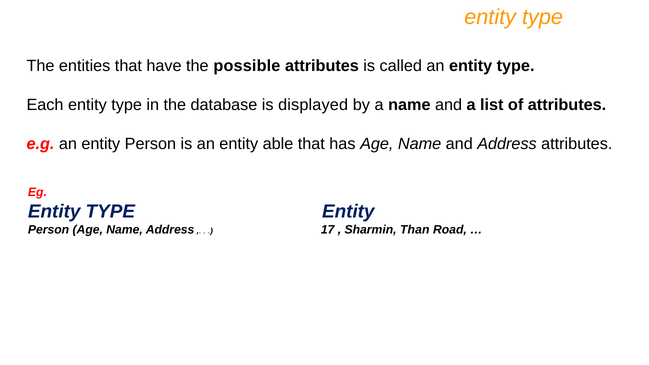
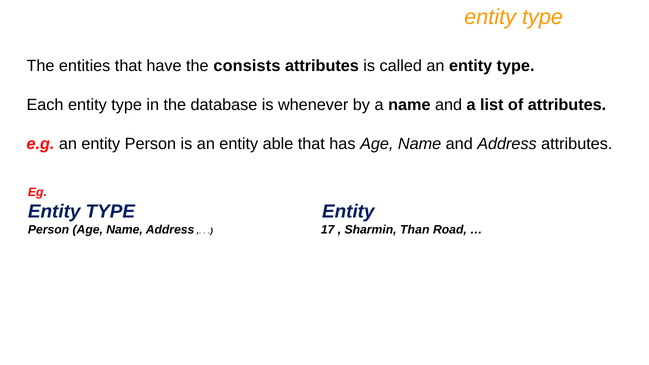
possible: possible -> consists
displayed: displayed -> whenever
